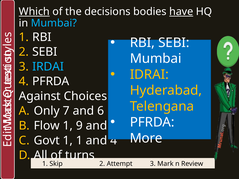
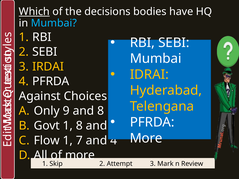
have underline: present -> none
IRDAI colour: light blue -> yellow
7: 7 -> 9
and 6: 6 -> 8
Flow: Flow -> Govt
1 9: 9 -> 8
Govt: Govt -> Flow
1 1: 1 -> 7
of turns: turns -> more
